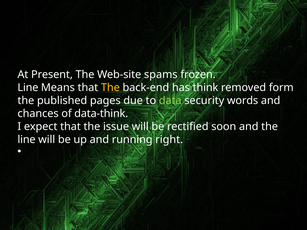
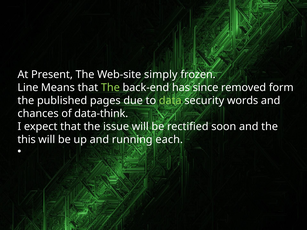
spams: spams -> simply
The at (110, 88) colour: yellow -> light green
think: think -> since
line at (27, 140): line -> this
right: right -> each
